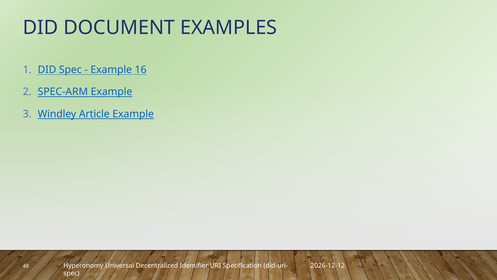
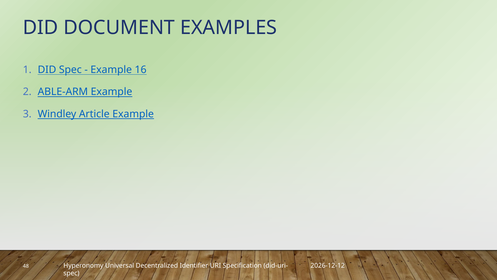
SPEC-ARM: SPEC-ARM -> ABLE-ARM
